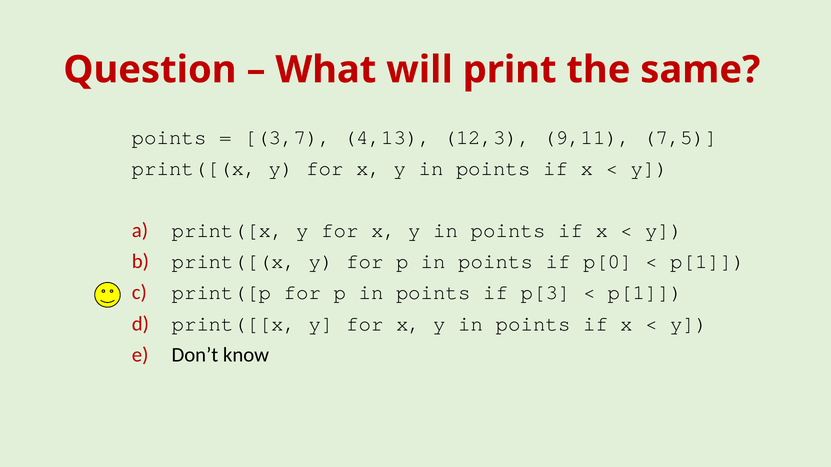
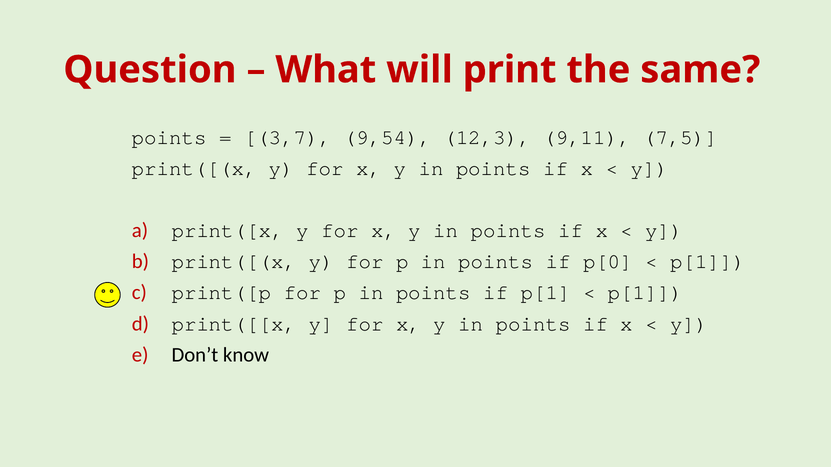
4,13: 4,13 -> 9,54
if p[3: p[3 -> p[1
